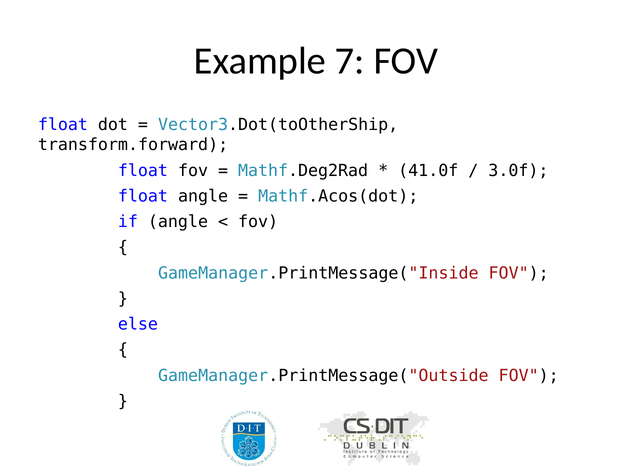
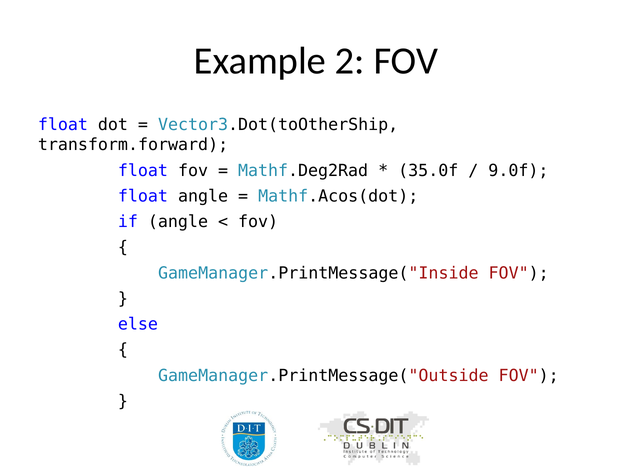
7: 7 -> 2
41.0f: 41.0f -> 35.0f
3.0f: 3.0f -> 9.0f
